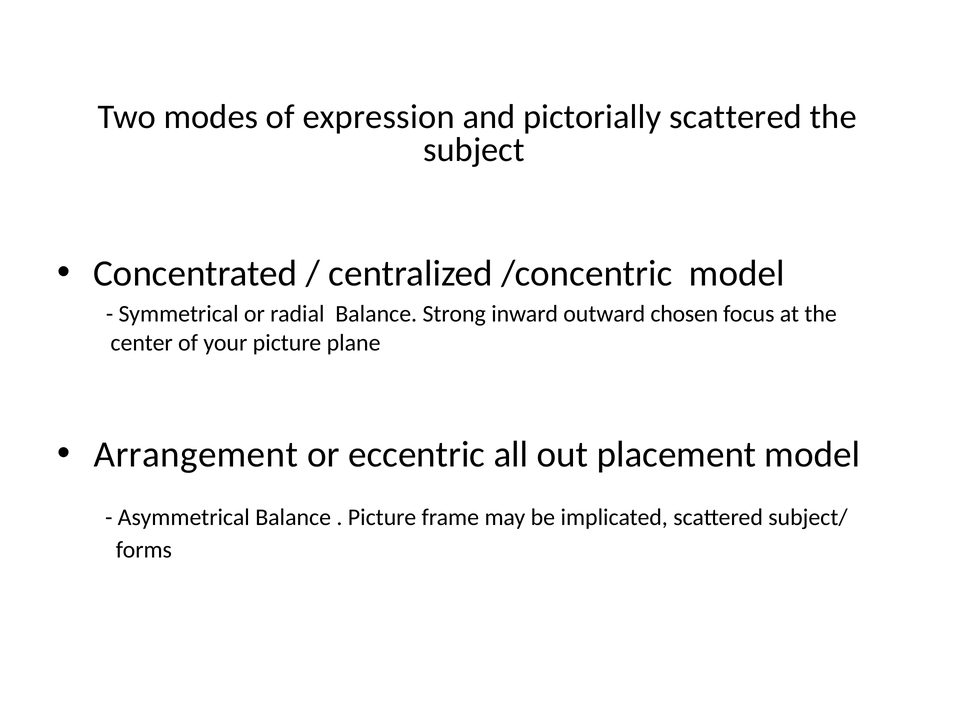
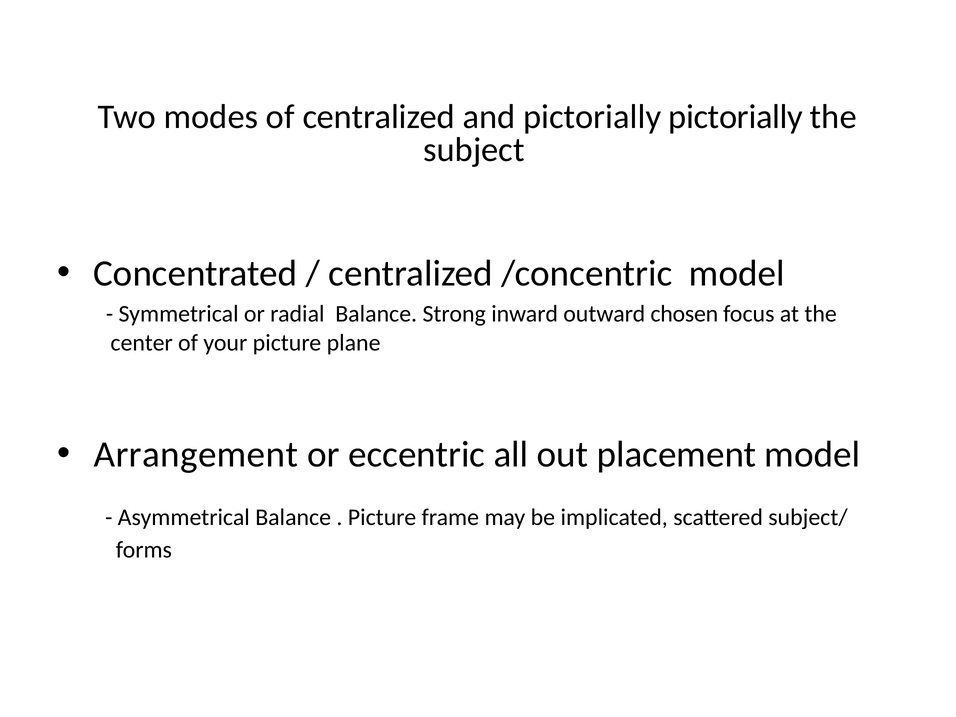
of expression: expression -> centralized
pictorially scattered: scattered -> pictorially
